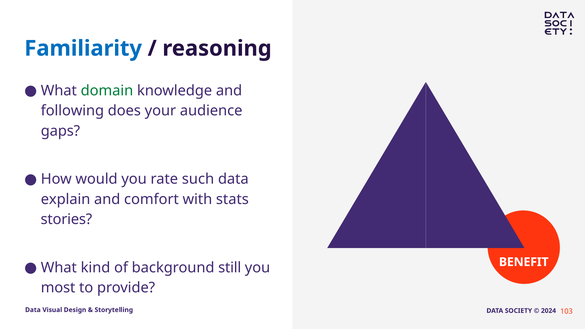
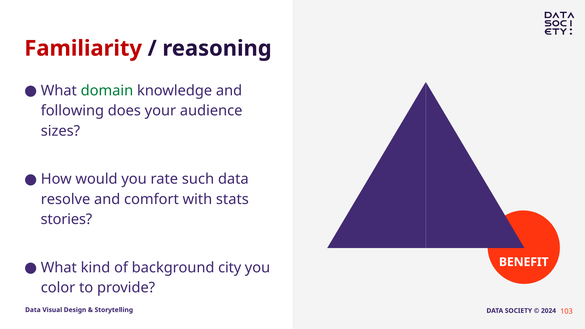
Familiarity colour: blue -> red
gaps: gaps -> sizes
explain: explain -> resolve
still: still -> city
most: most -> color
